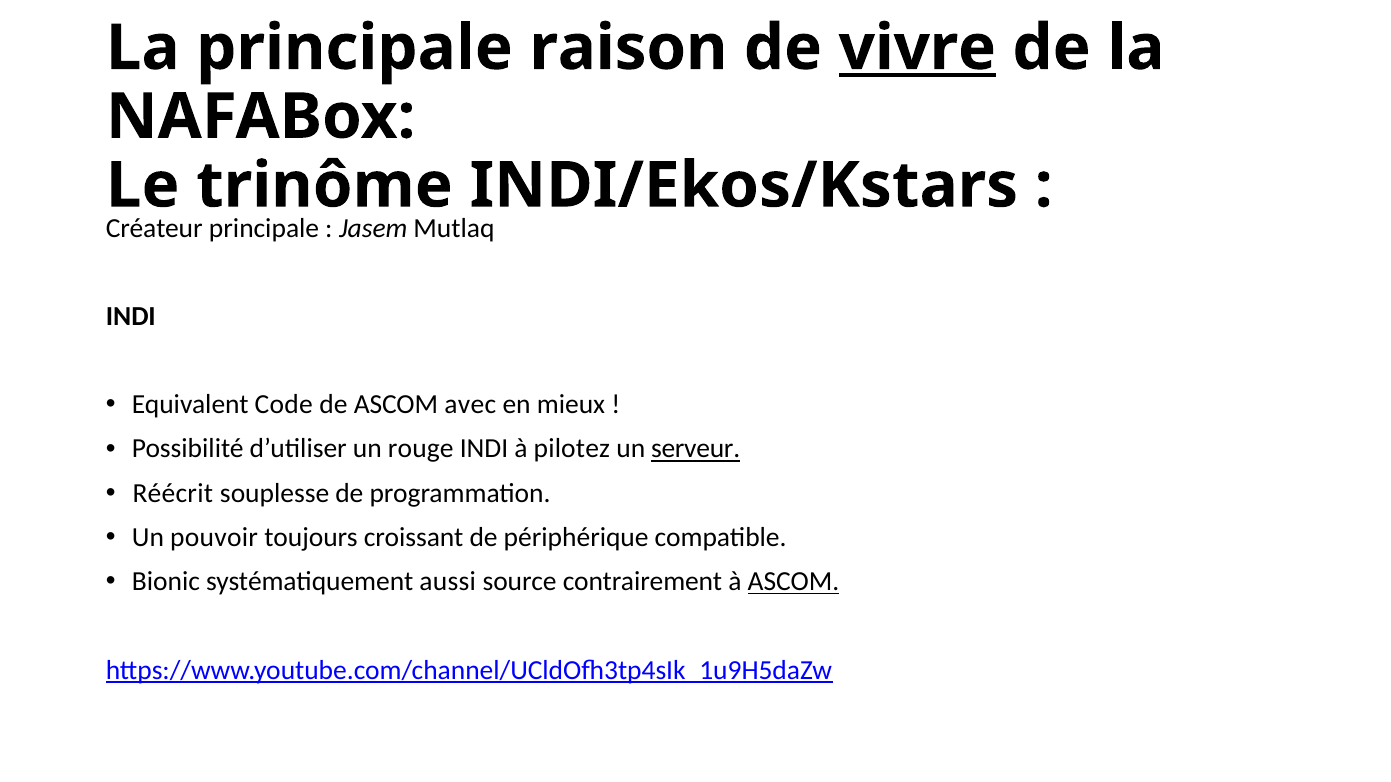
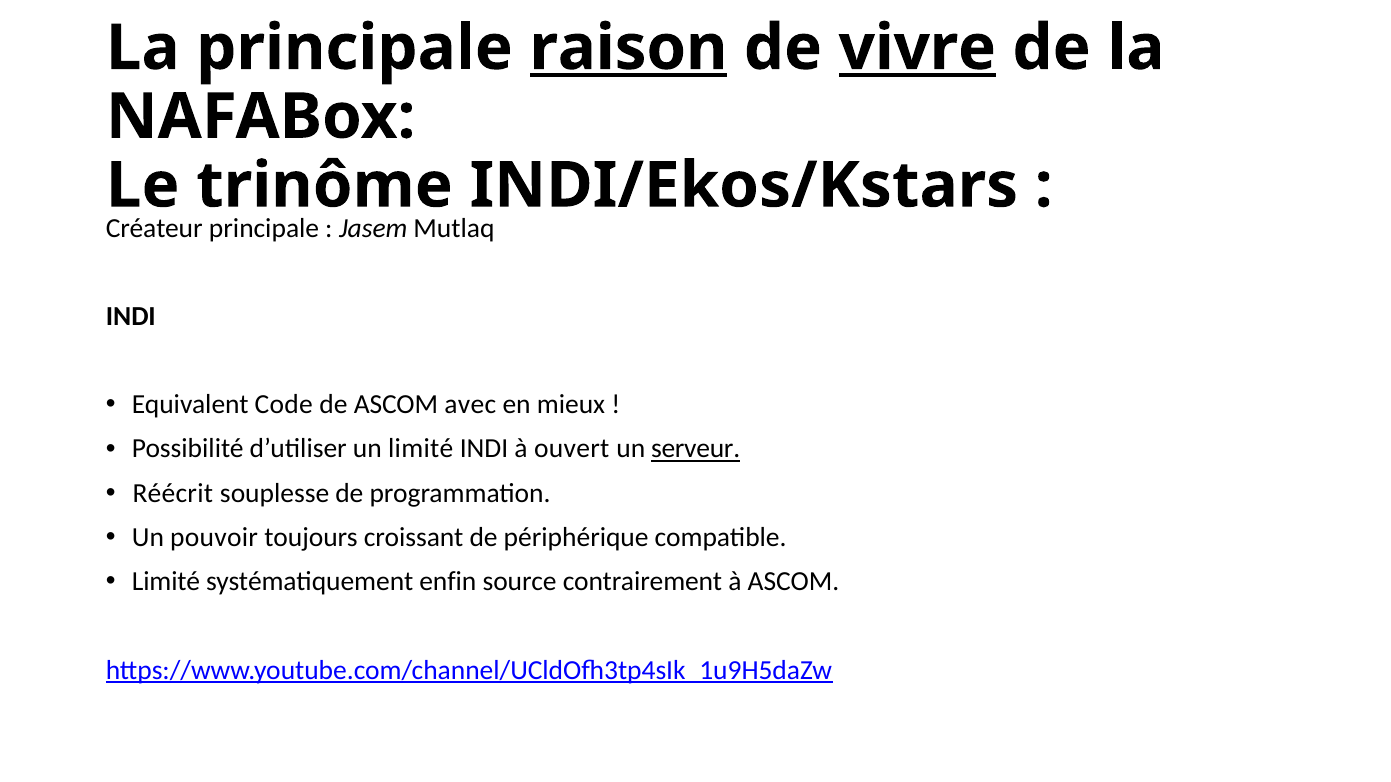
raison underline: none -> present
un rouge: rouge -> limité
pilotez: pilotez -> ouvert
Bionic at (166, 582): Bionic -> Limité
aussi: aussi -> enfin
ASCOM at (793, 582) underline: present -> none
